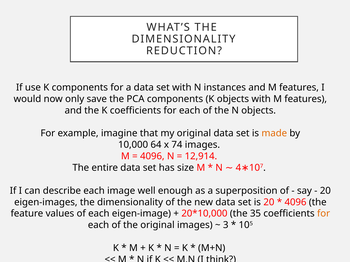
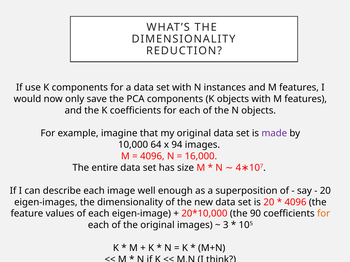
made colour: orange -> purple
74: 74 -> 94
12,914: 12,914 -> 16,000
35: 35 -> 90
